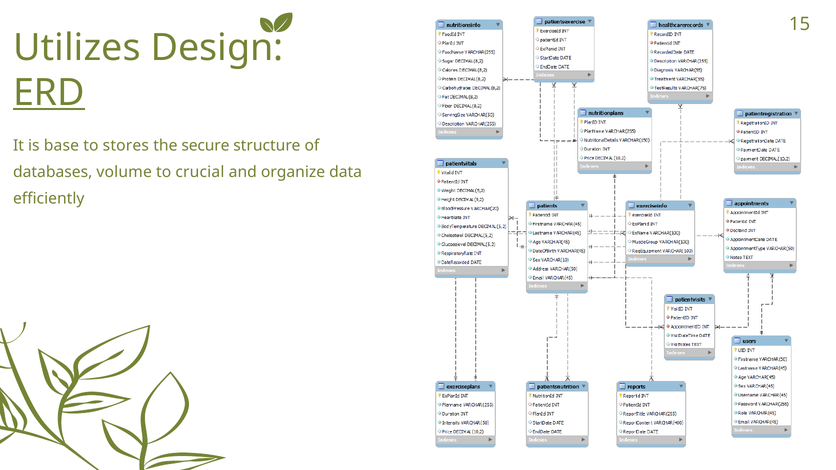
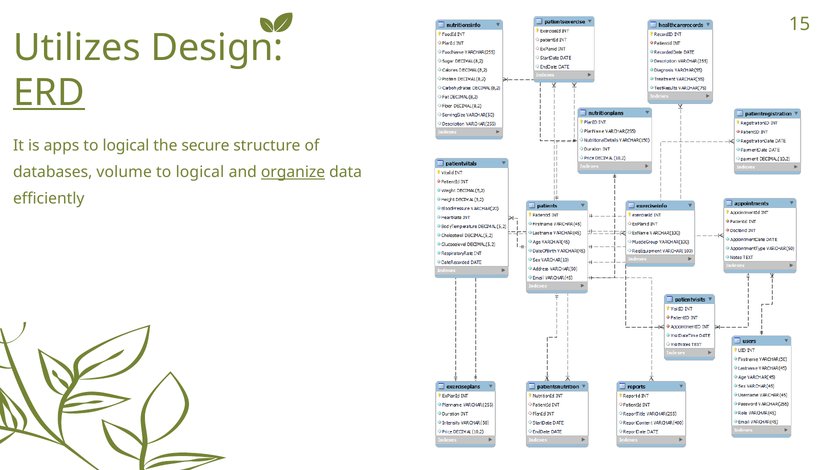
base: base -> apps
stores at (126, 146): stores -> logical
crucial at (200, 172): crucial -> logical
organize underline: none -> present
